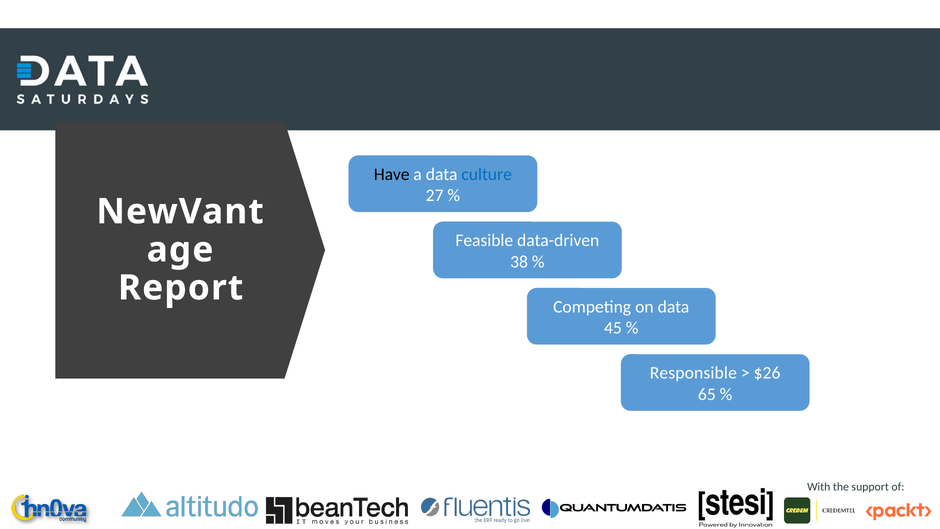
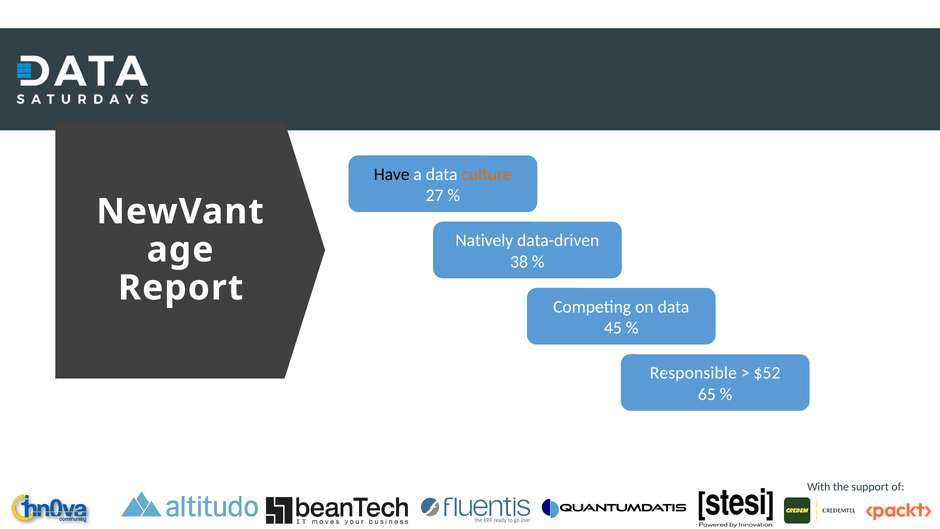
culture colour: blue -> orange
Feasible: Feasible -> Natively
$26: $26 -> $52
